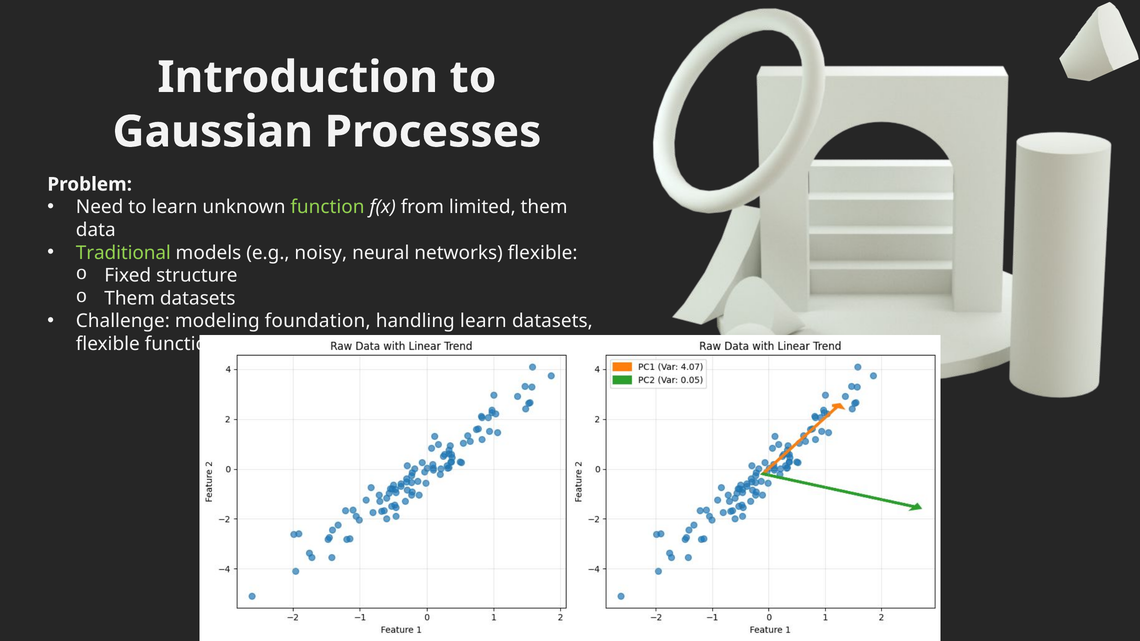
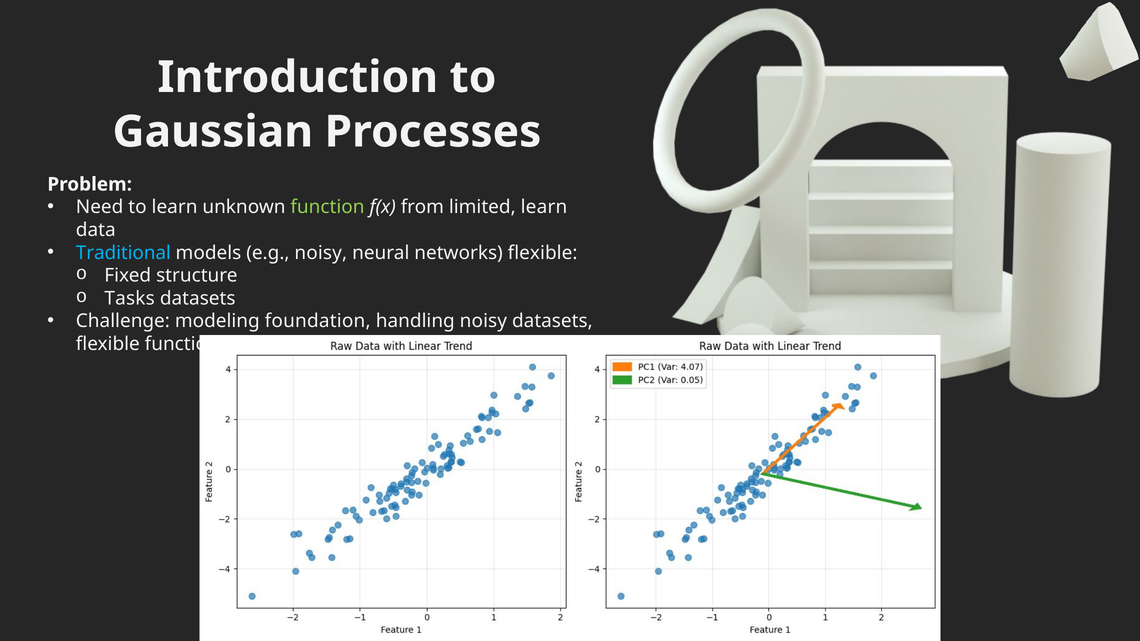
limited them: them -> learn
Traditional colour: light green -> light blue
Them at (130, 298): Them -> Tasks
handling learn: learn -> noisy
